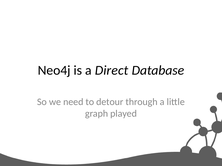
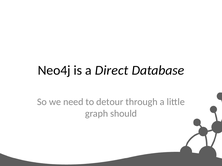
played: played -> should
